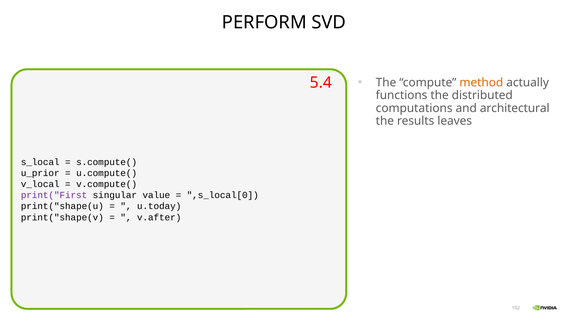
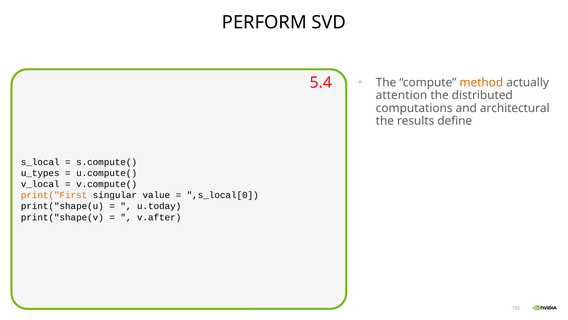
functions: functions -> attention
leaves: leaves -> define
u_prior: u_prior -> u_types
print("First colour: purple -> orange
